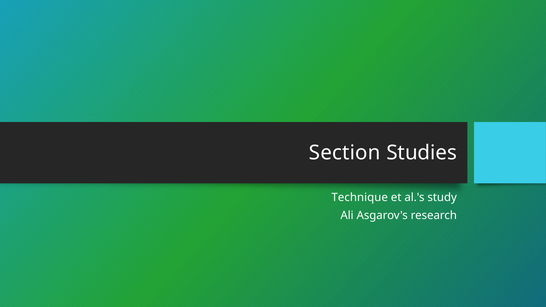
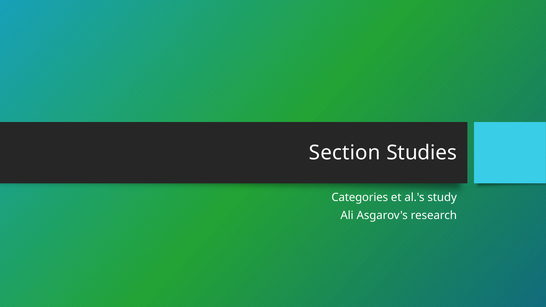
Technique: Technique -> Categories
